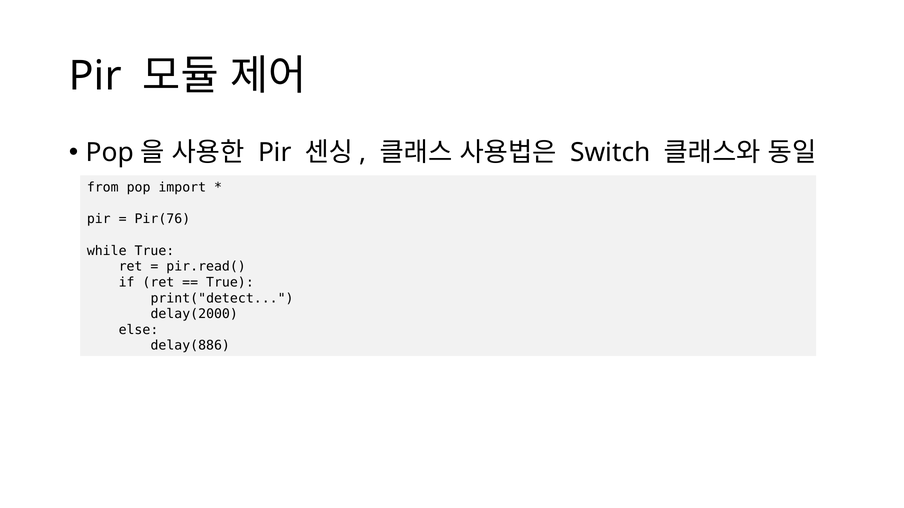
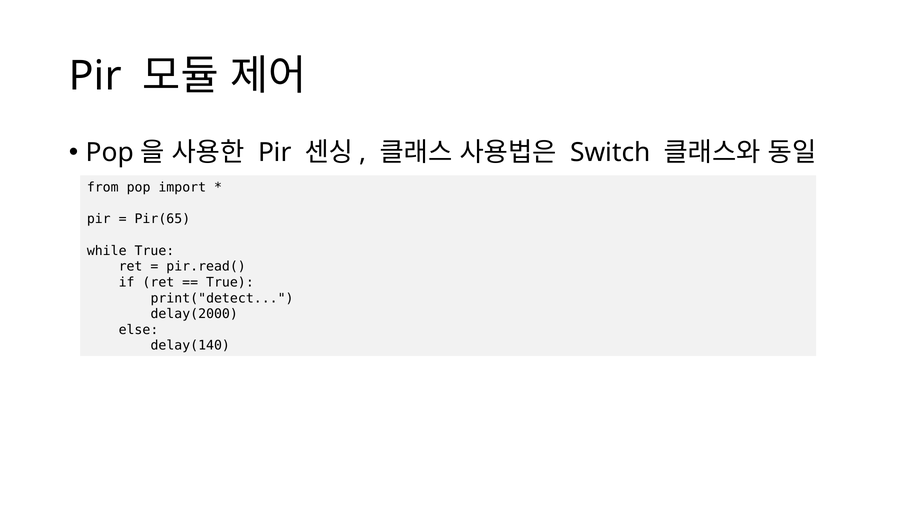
Pir(76: Pir(76 -> Pir(65
delay(886: delay(886 -> delay(140
